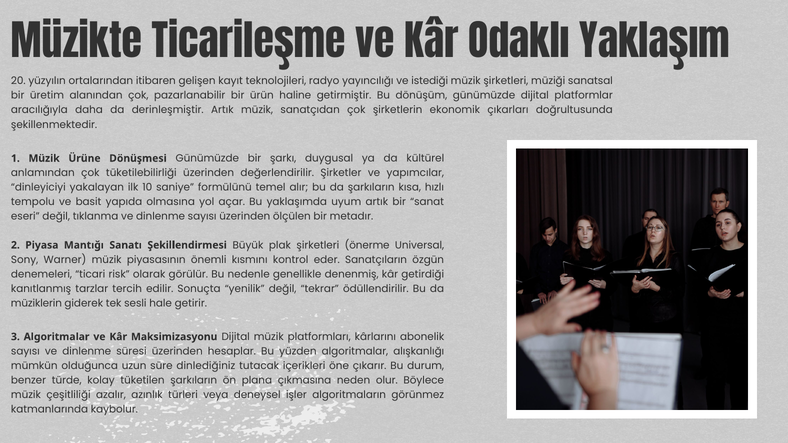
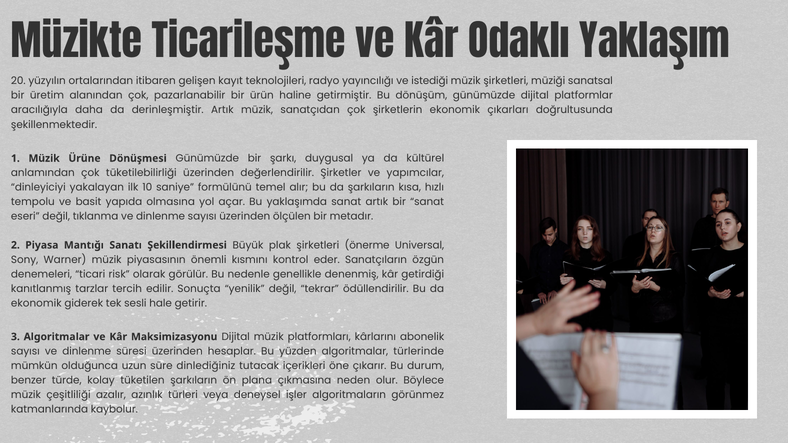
yaklaşımda uyum: uyum -> sanat
müziklerin at (36, 303): müziklerin -> ekonomik
alışkanlığı: alışkanlığı -> türlerinde
